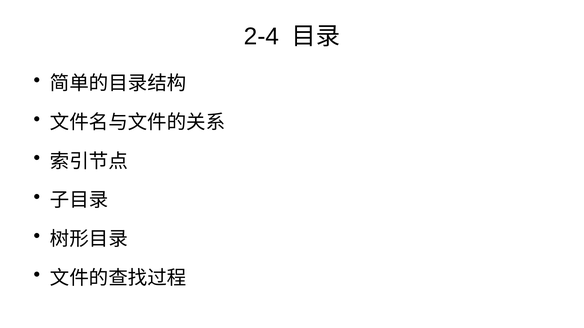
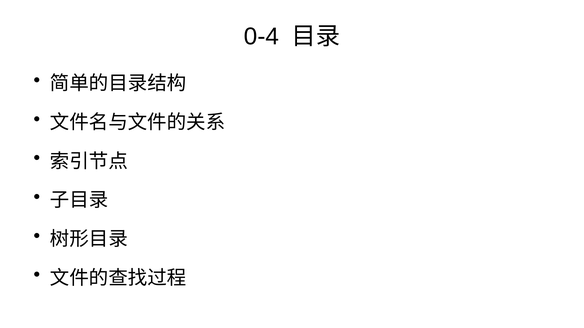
2-4: 2-4 -> 0-4
